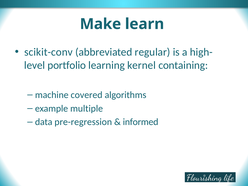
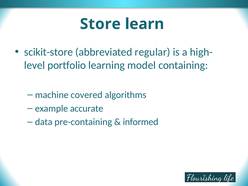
Make: Make -> Store
scikit-conv: scikit-conv -> scikit-store
kernel: kernel -> model
multiple: multiple -> accurate
pre-regression: pre-regression -> pre-containing
